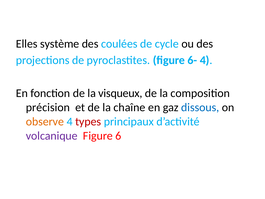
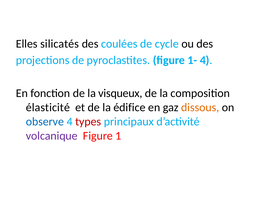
système: système -> silicatés
6-: 6- -> 1-
précision: précision -> élasticité
chaîne: chaîne -> édifice
dissous colour: blue -> orange
observe colour: orange -> blue
6: 6 -> 1
